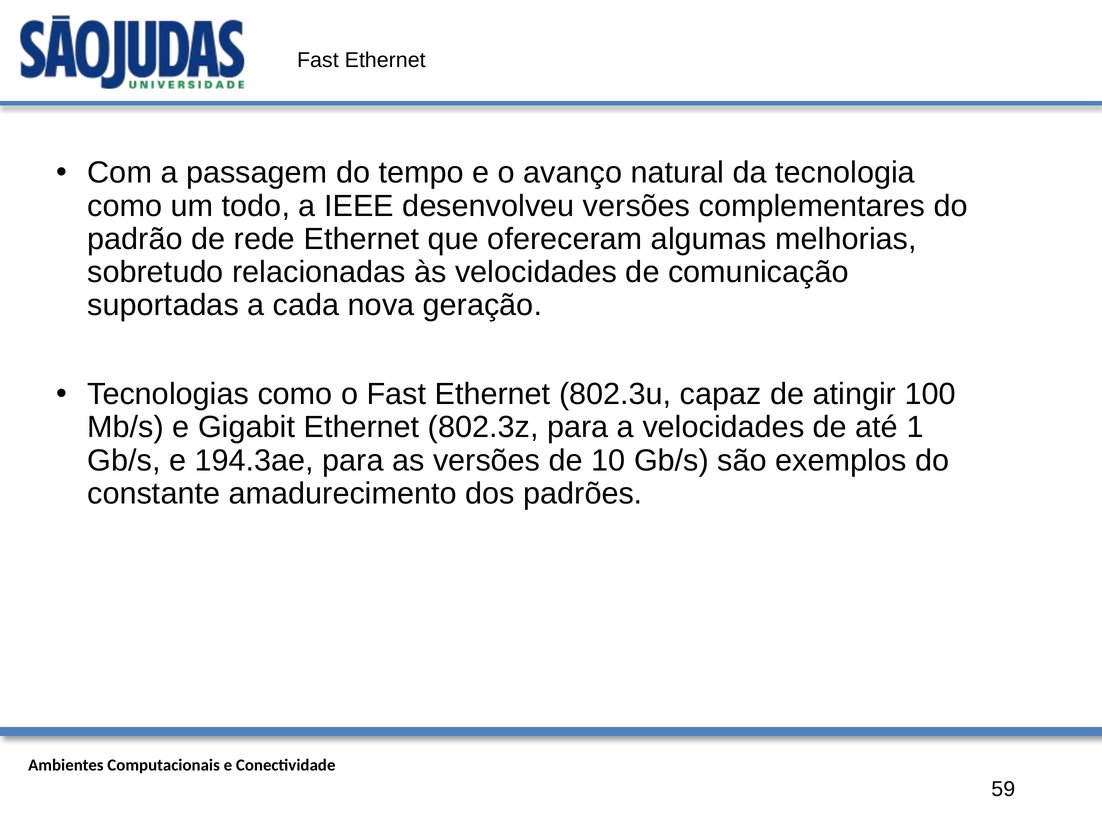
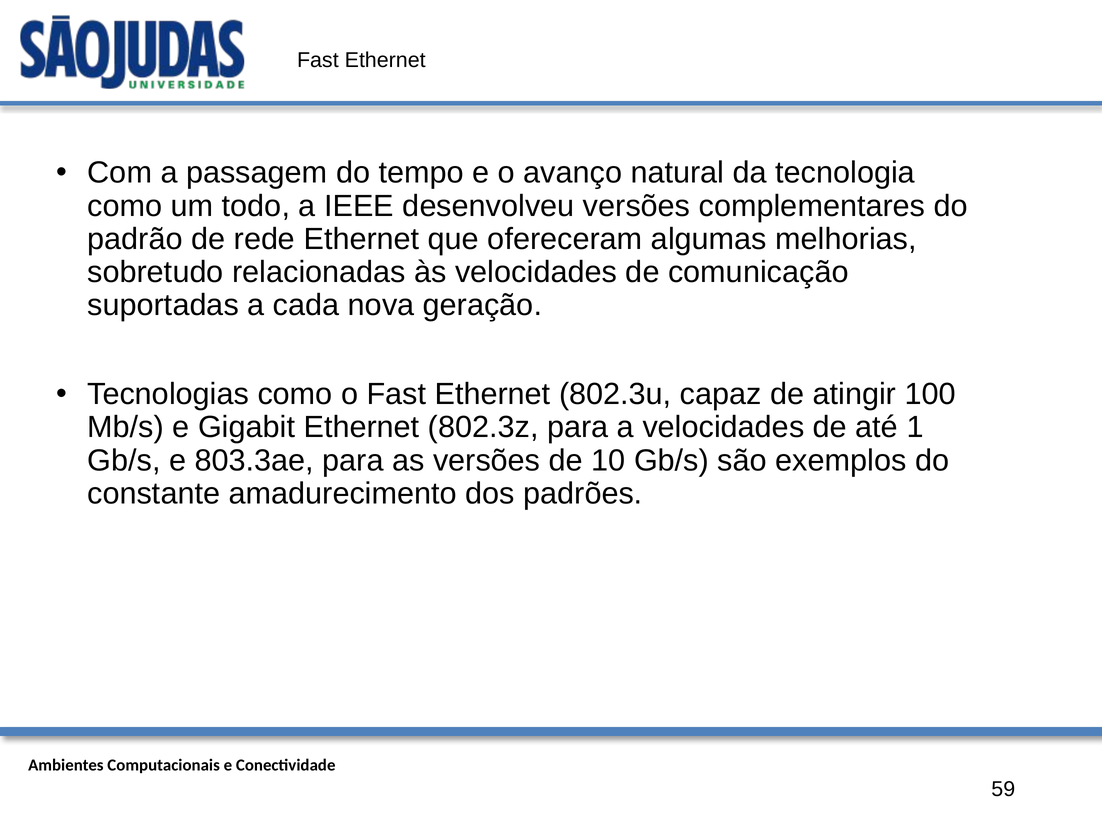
194.3ae: 194.3ae -> 803.3ae
